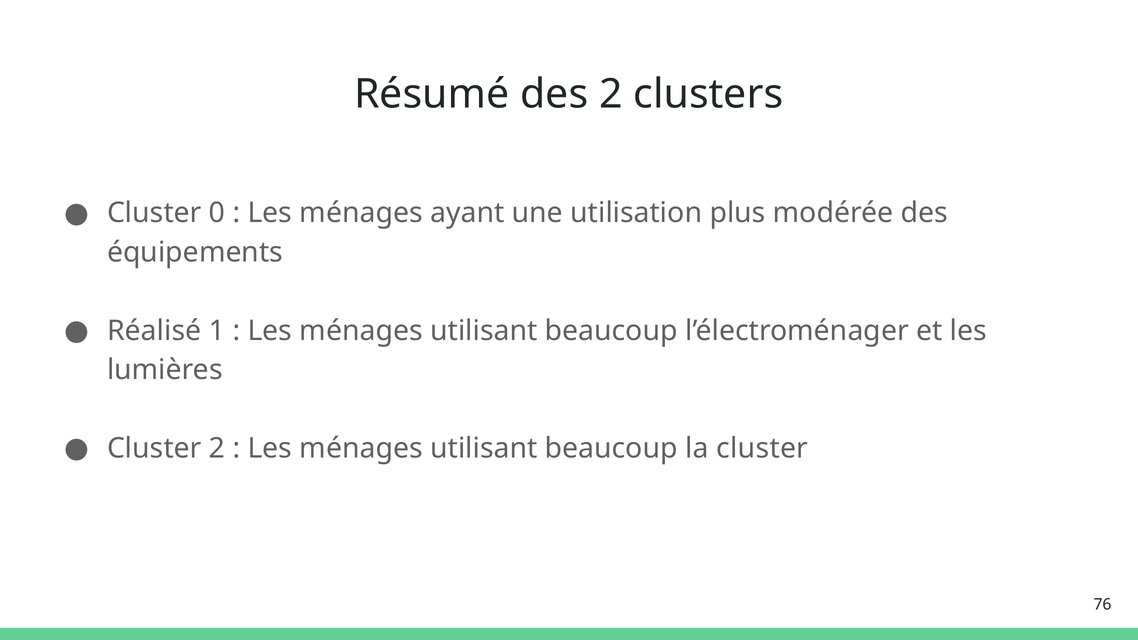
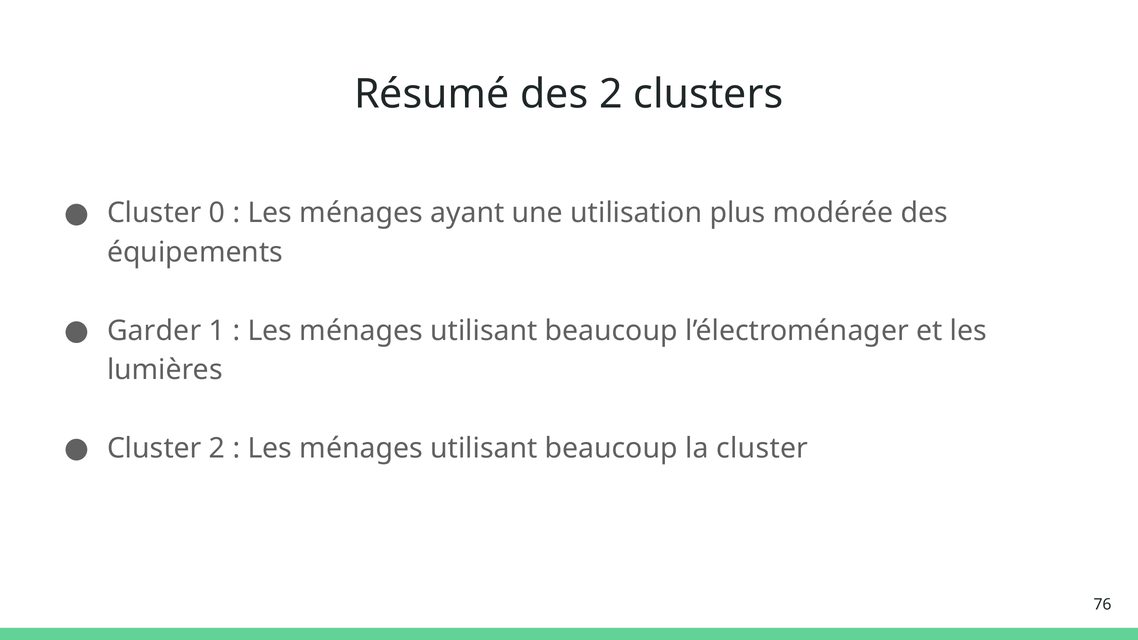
Réalisé: Réalisé -> Garder
